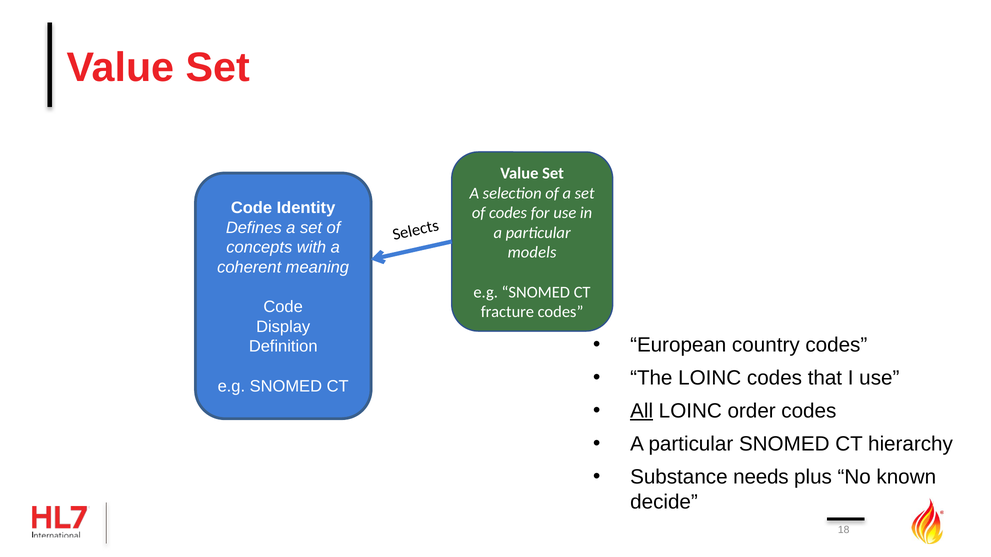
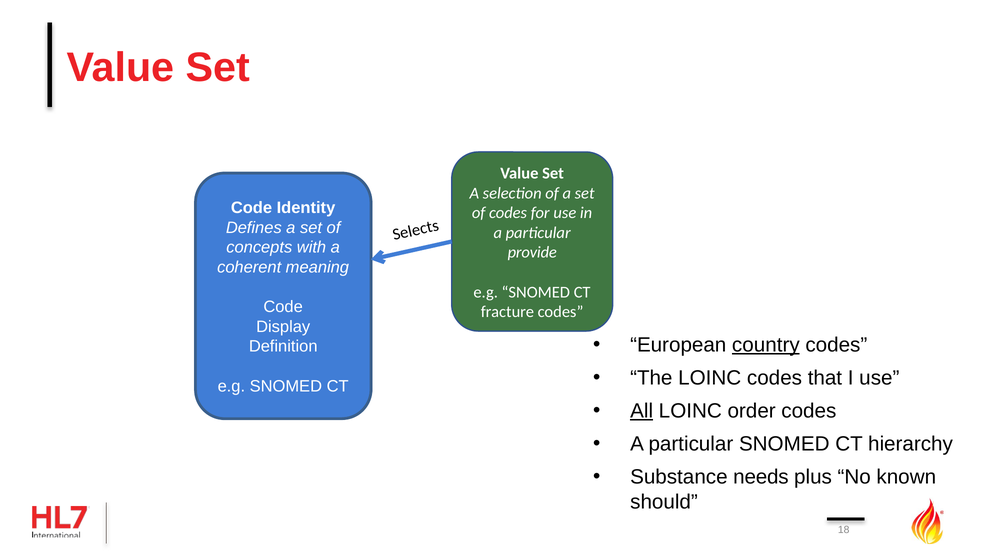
models: models -> provide
country underline: none -> present
decide: decide -> should
